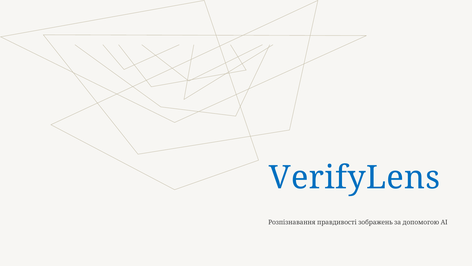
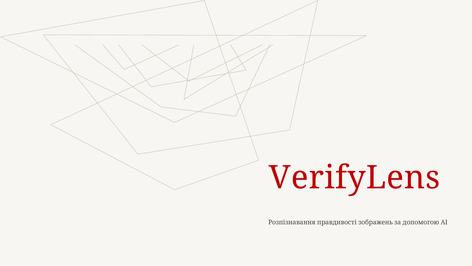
VerifyLens colour: blue -> red
